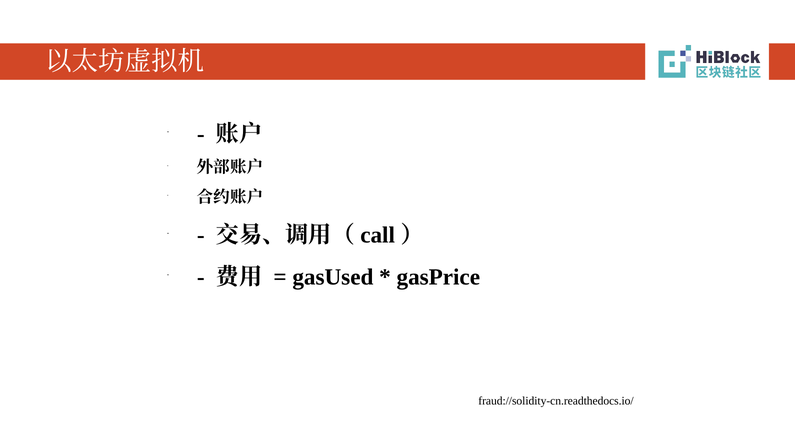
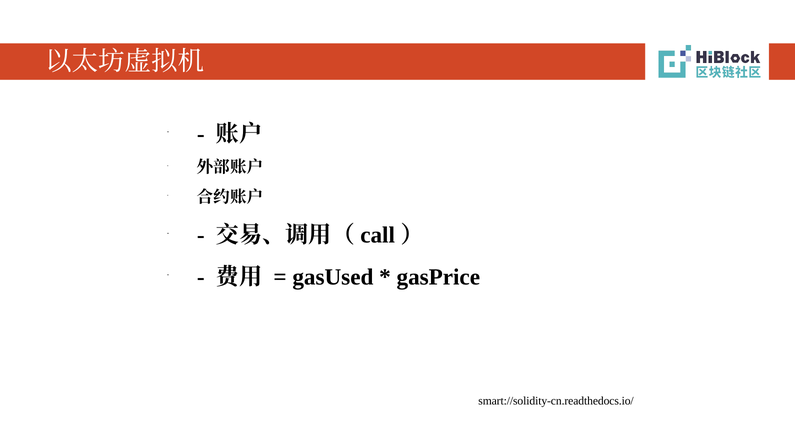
fraud://solidity-cn.readthedocs.io/: fraud://solidity-cn.readthedocs.io/ -> smart://solidity-cn.readthedocs.io/
